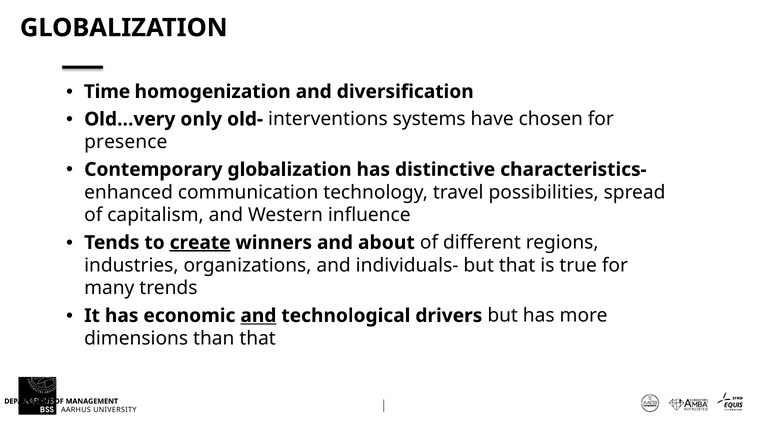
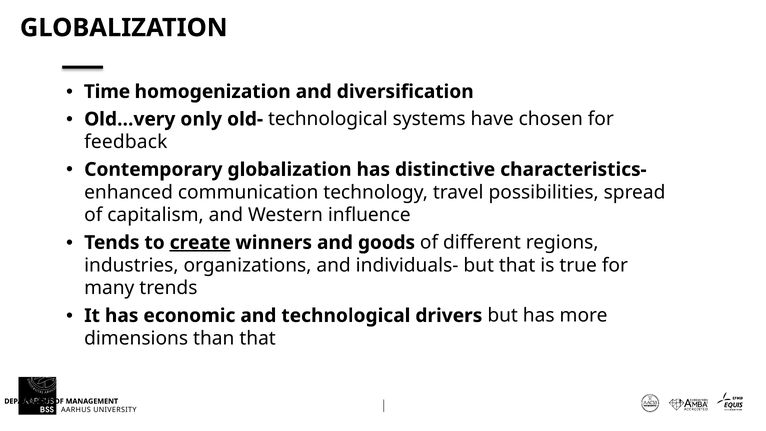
old- interventions: interventions -> technological
presence: presence -> feedback
about: about -> goods
and at (258, 316) underline: present -> none
